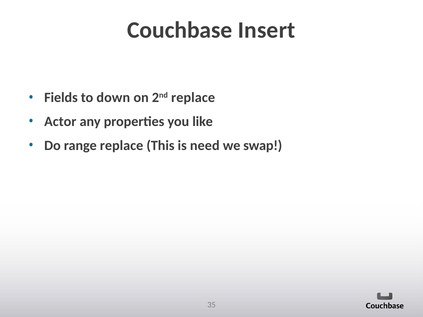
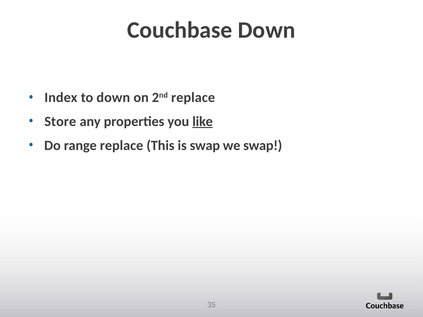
Couchbase Insert: Insert -> Down
Fields: Fields -> Index
Actor: Actor -> Store
like underline: none -> present
is need: need -> swap
